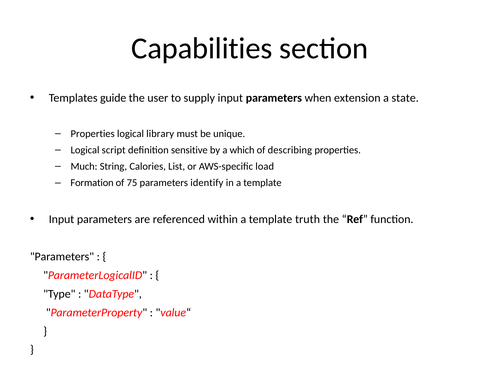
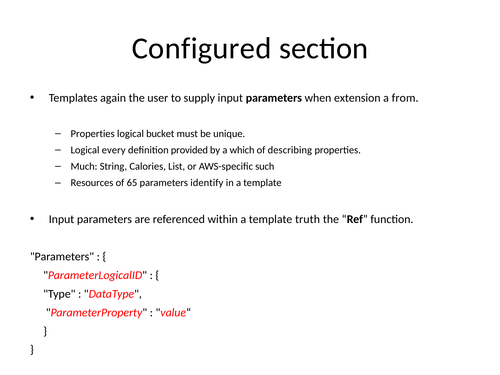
Capabilities: Capabilities -> Configured
guide: guide -> again
state: state -> from
library: library -> bucket
script: script -> every
sensitive: sensitive -> provided
load: load -> such
Formation: Formation -> Resources
75: 75 -> 65
